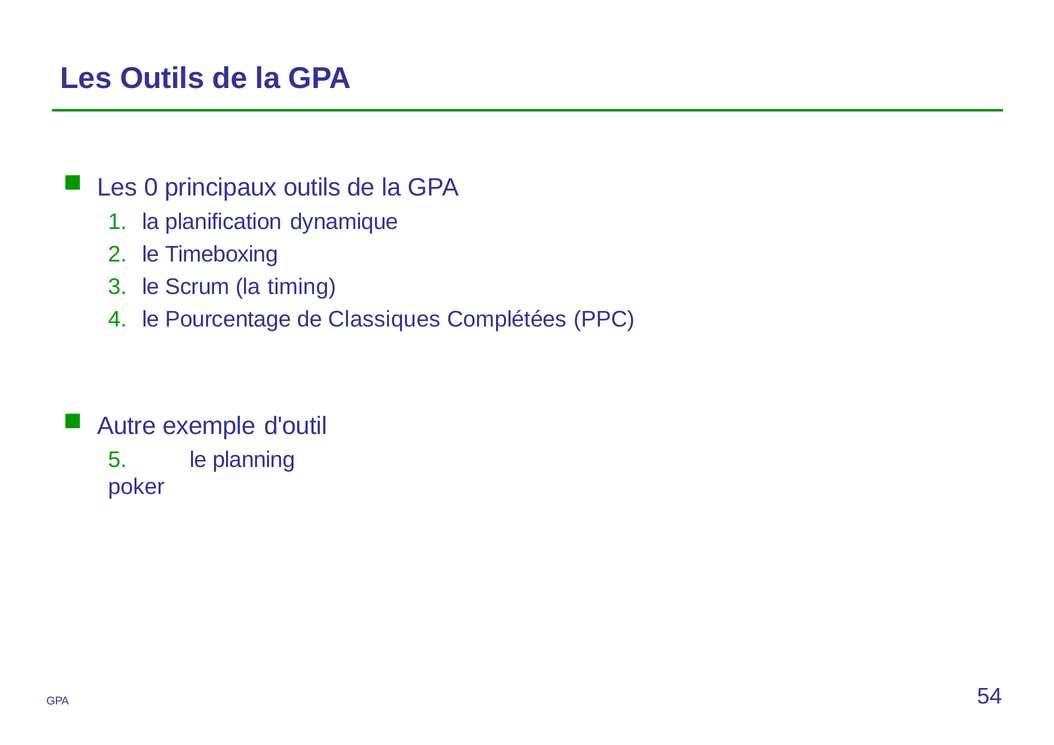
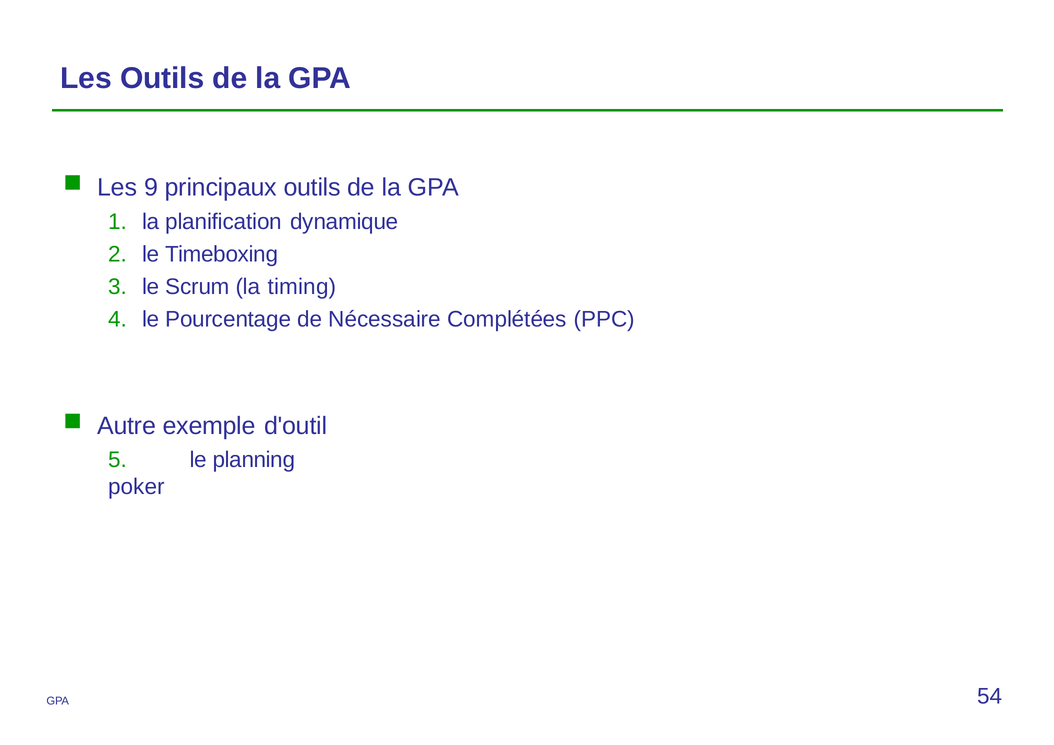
0: 0 -> 9
Classiques: Classiques -> Nécessaire
